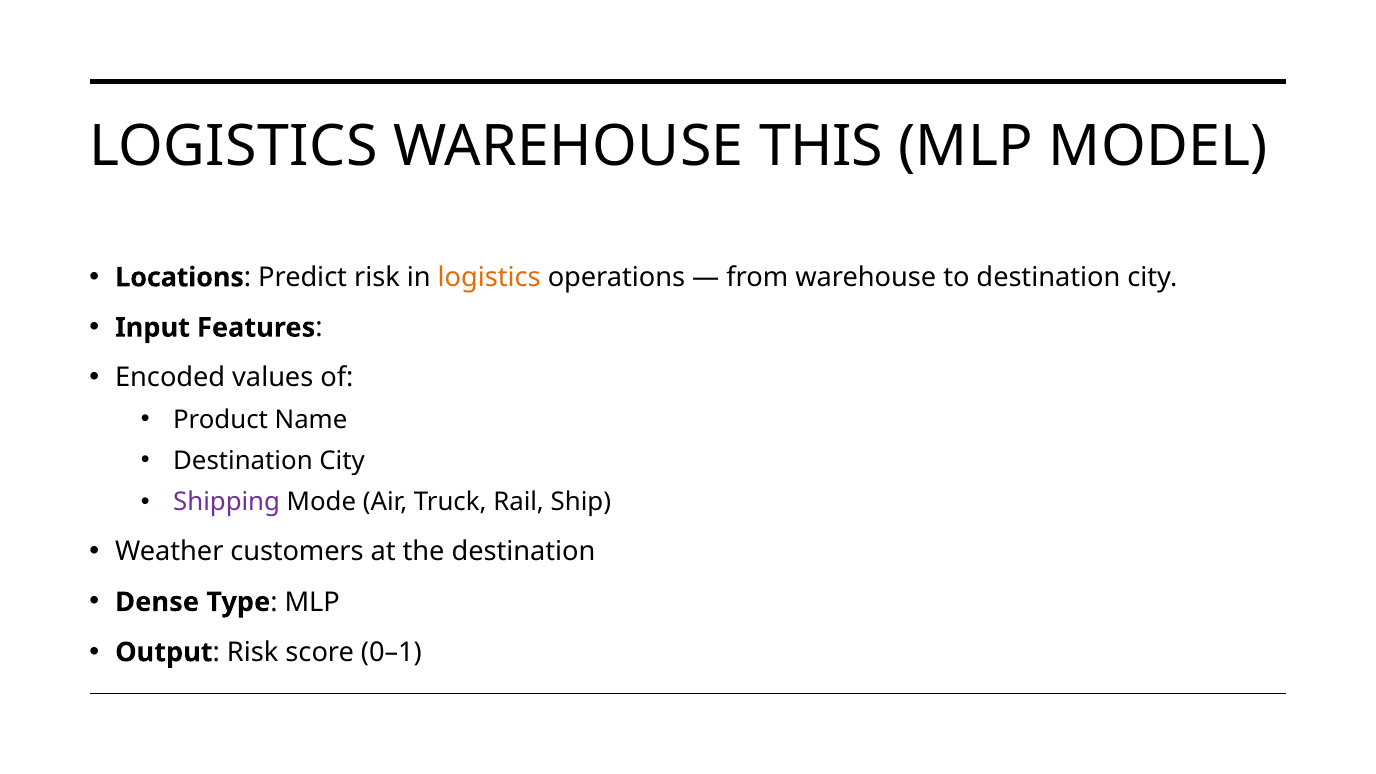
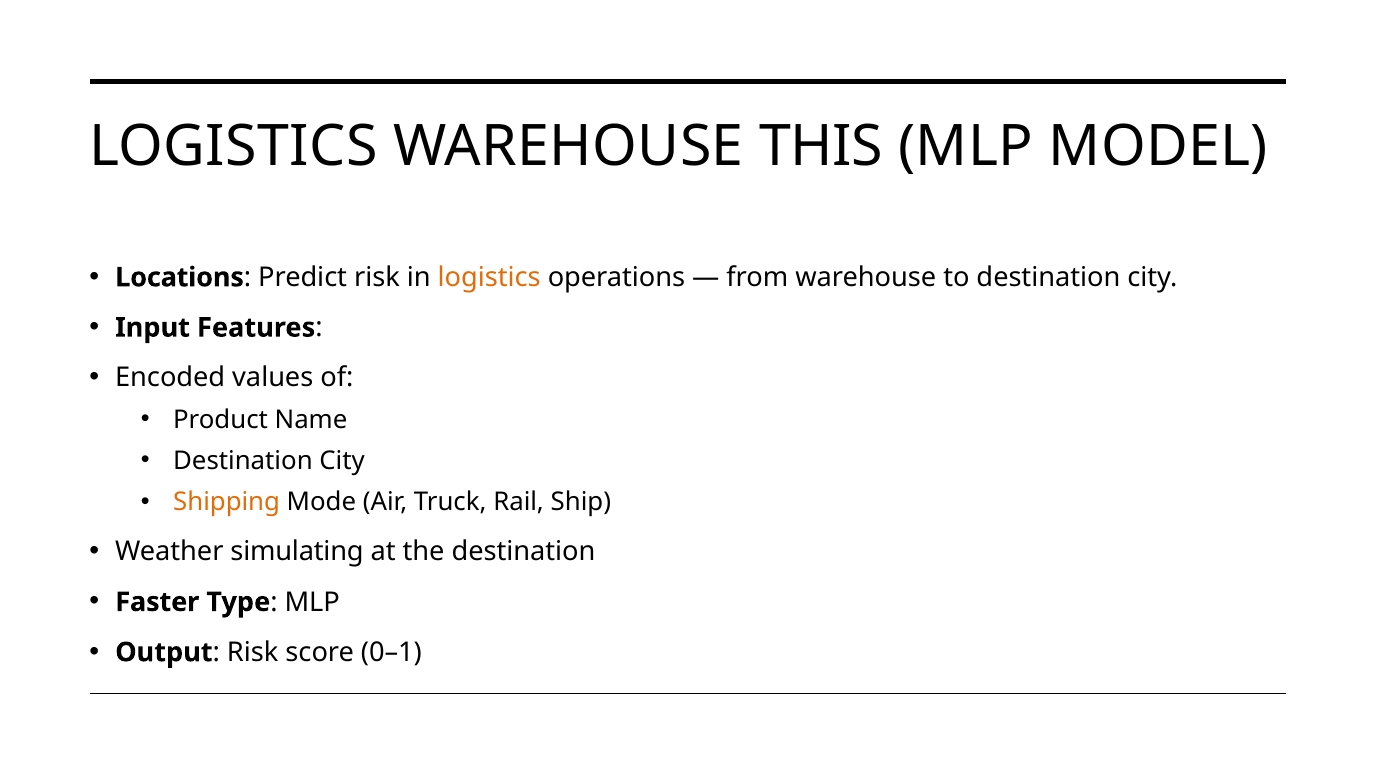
Shipping colour: purple -> orange
customers: customers -> simulating
Dense: Dense -> Faster
